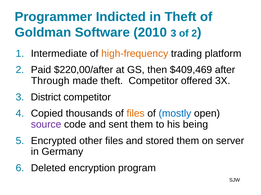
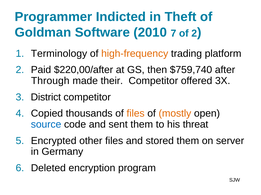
2010 3: 3 -> 7
Intermediate: Intermediate -> Terminology
$409,469: $409,469 -> $759,740
made theft: theft -> their
mostly colour: blue -> orange
source colour: purple -> blue
being: being -> threat
